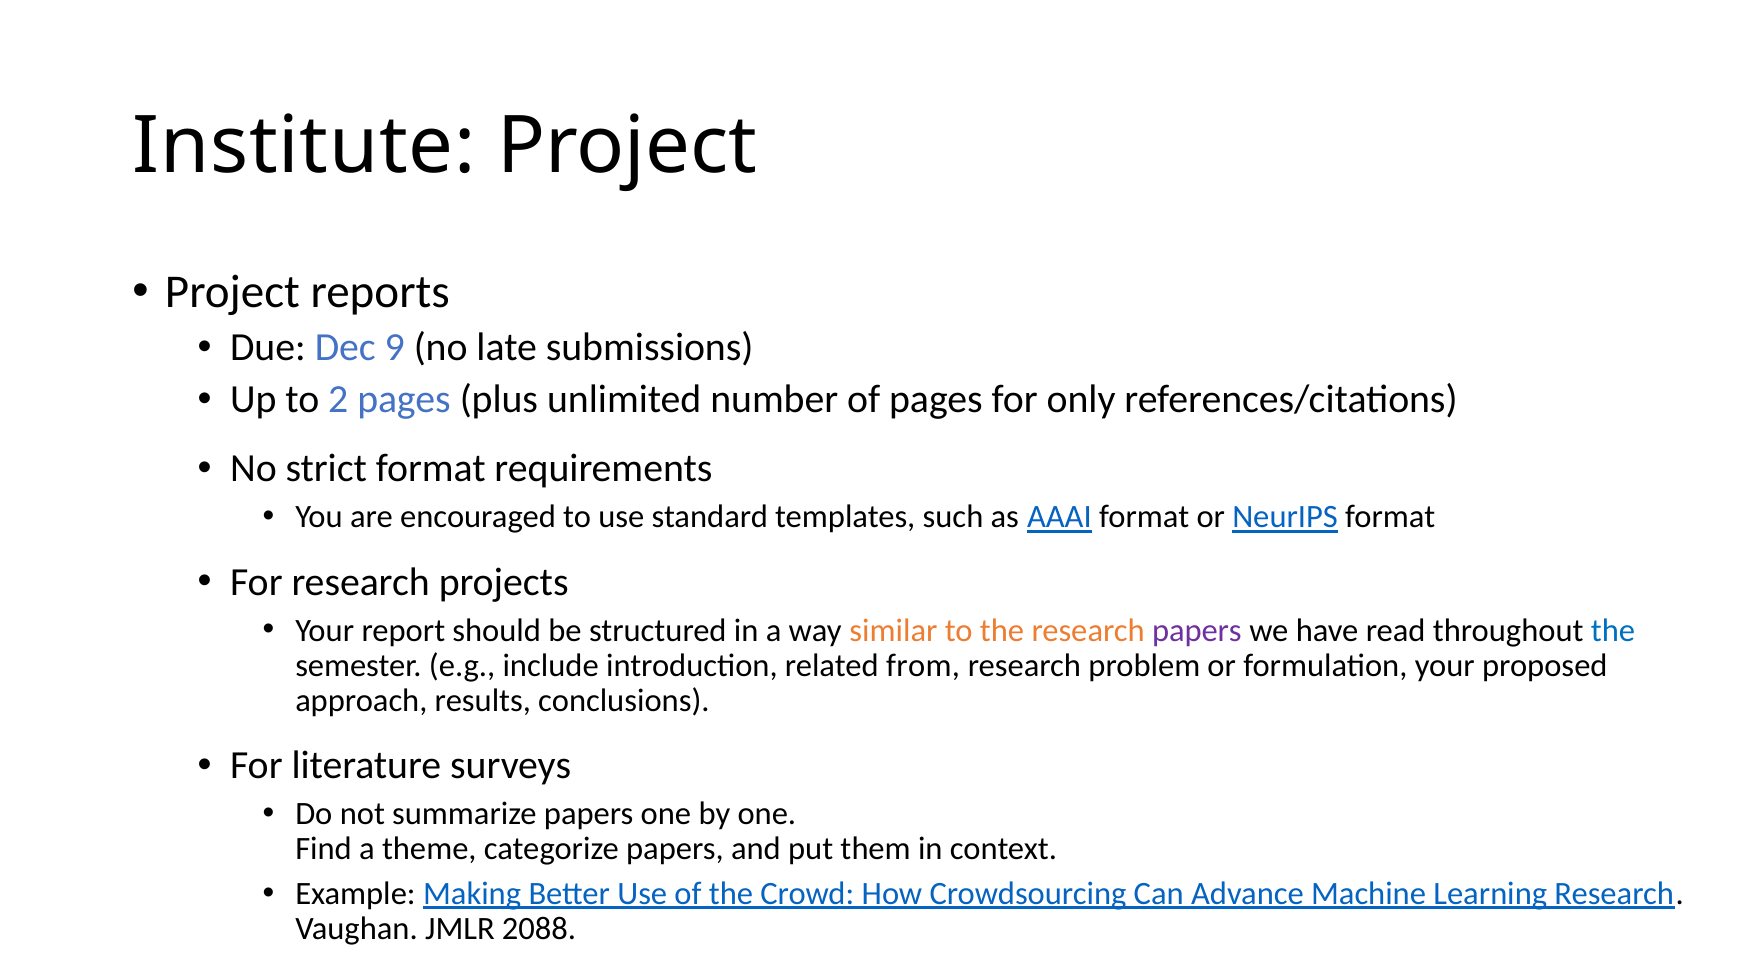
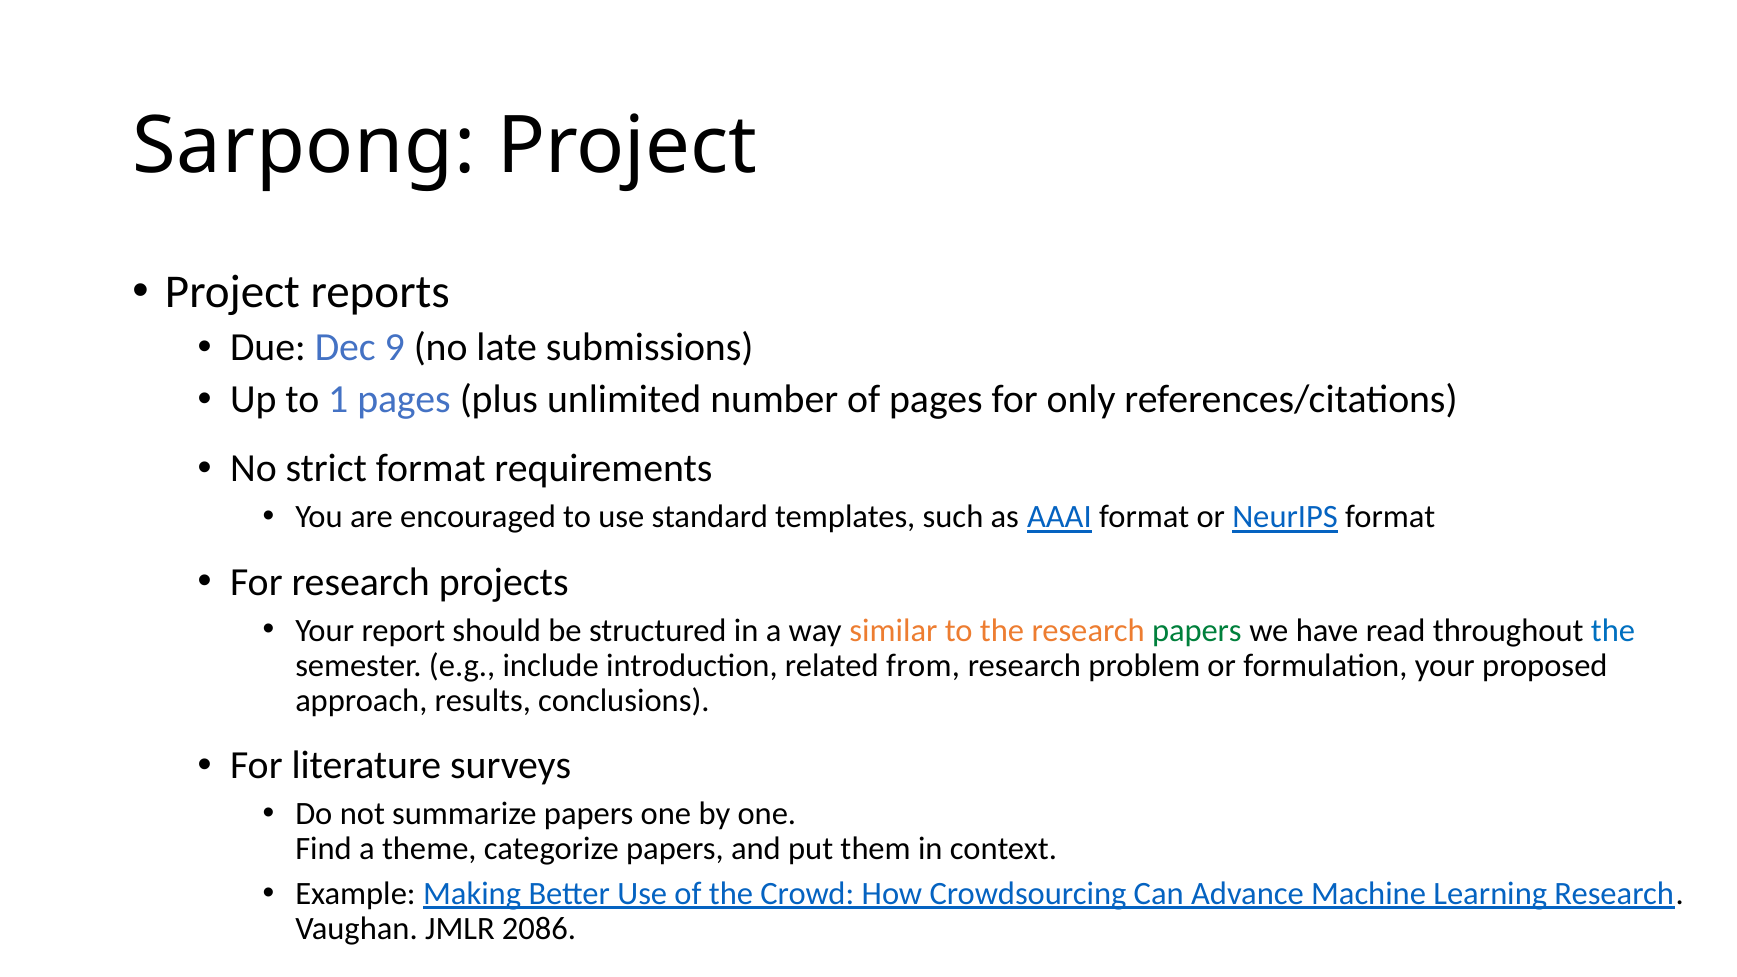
Institute: Institute -> Sarpong
2: 2 -> 1
papers at (1197, 630) colour: purple -> green
2088: 2088 -> 2086
